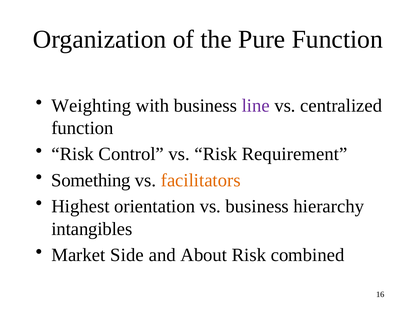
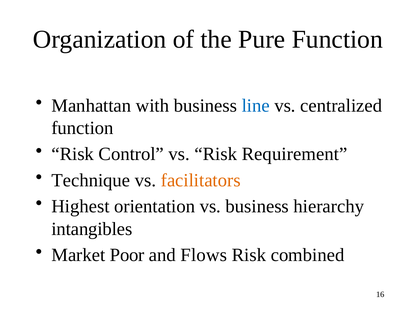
Weighting: Weighting -> Manhattan
line colour: purple -> blue
Something: Something -> Technique
Side: Side -> Poor
About: About -> Flows
